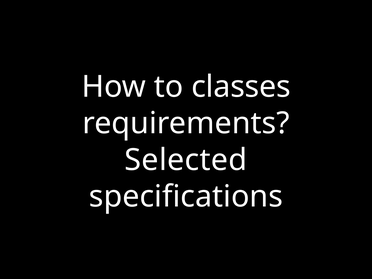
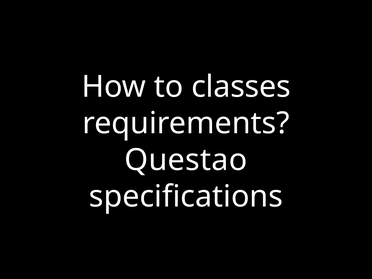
Selected: Selected -> Questao
